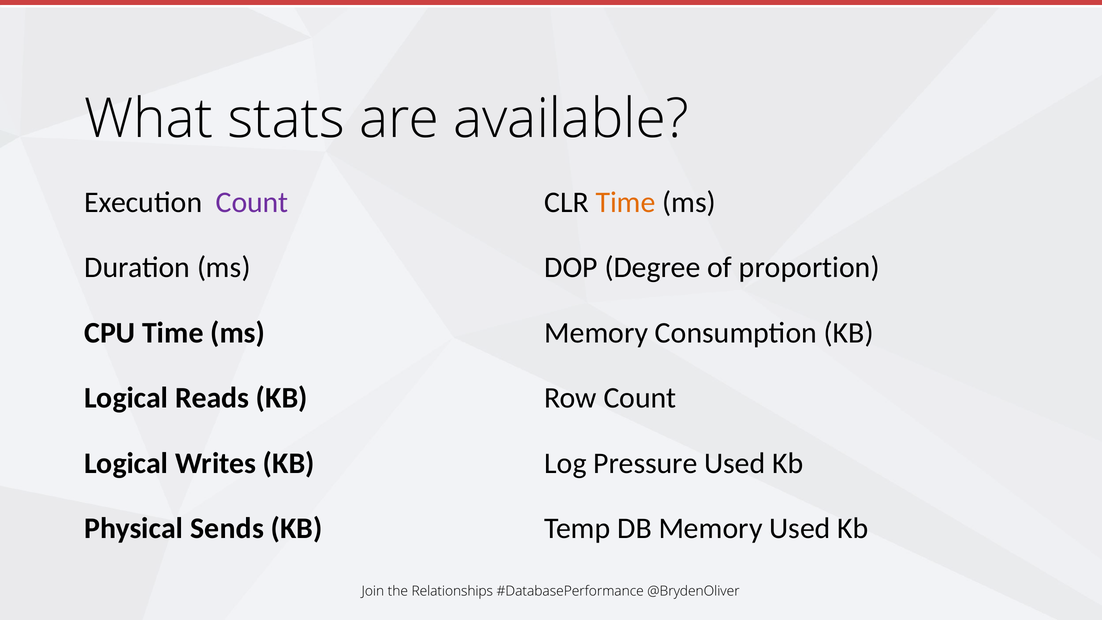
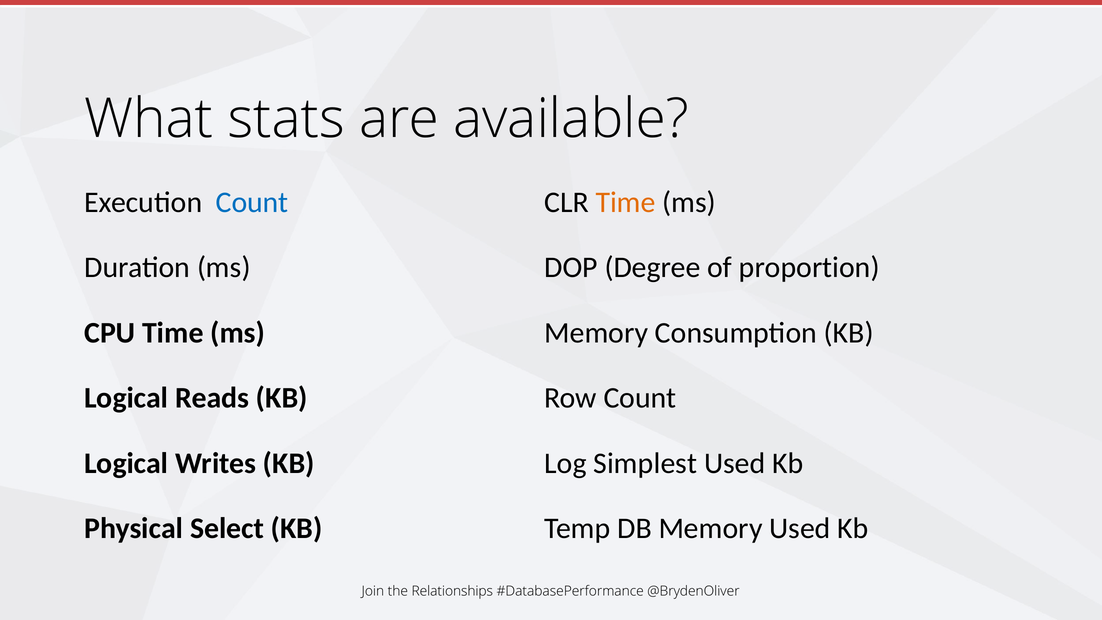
Count at (252, 202) colour: purple -> blue
Pressure: Pressure -> Simplest
Sends: Sends -> Select
